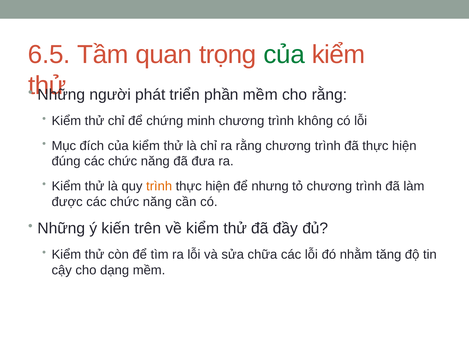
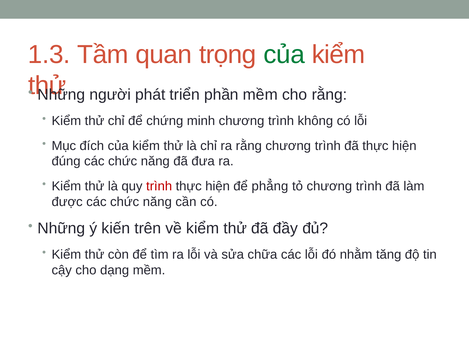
6.5: 6.5 -> 1.3
trình at (159, 187) colour: orange -> red
nhưng: nhưng -> phẳng
